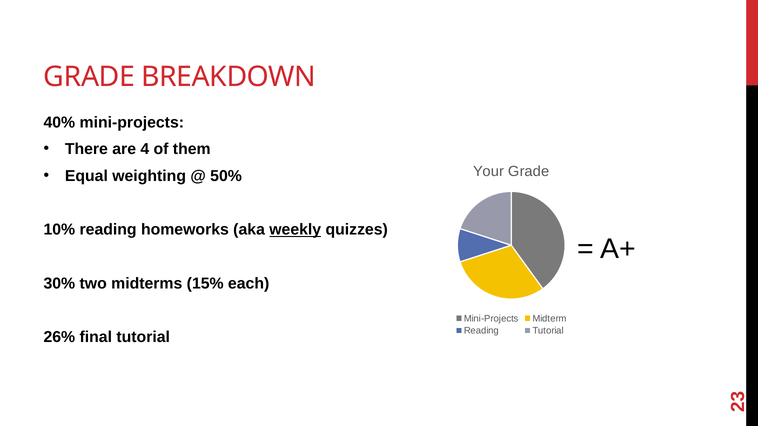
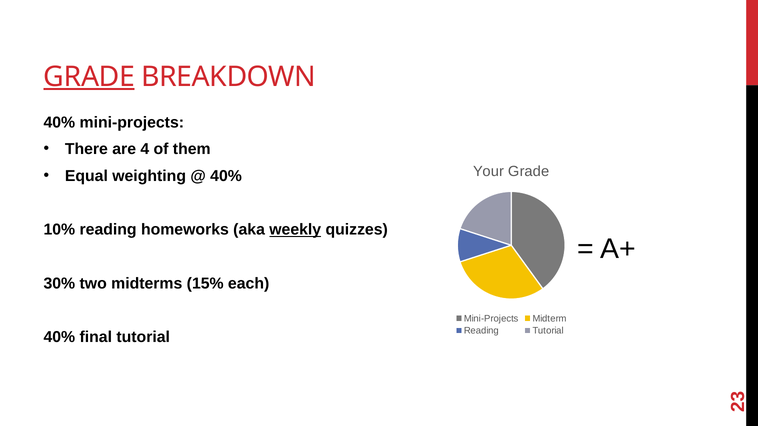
GRADE at (89, 77) underline: none -> present
50% at (226, 176): 50% -> 40%
26% at (59, 337): 26% -> 40%
